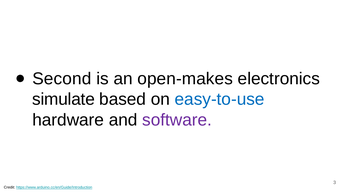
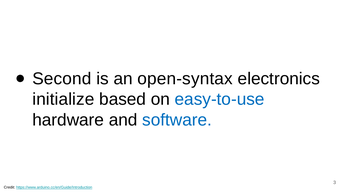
open-makes: open-makes -> open-syntax
simulate: simulate -> initialize
software colour: purple -> blue
